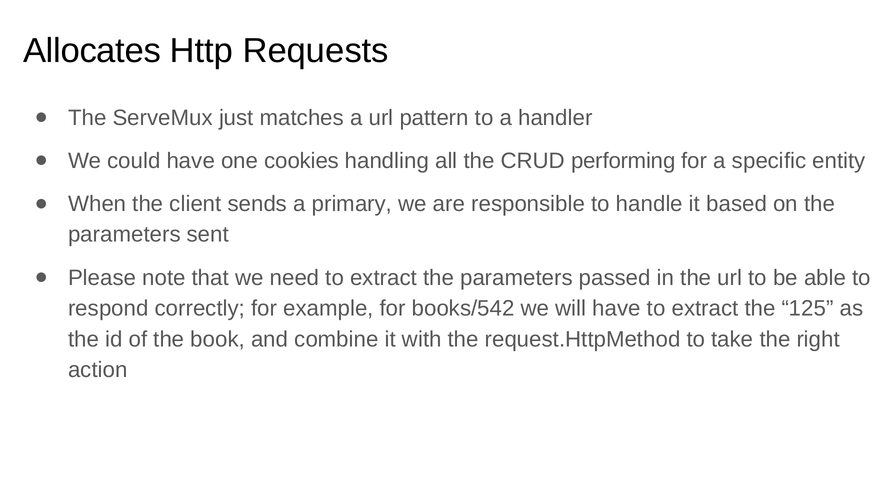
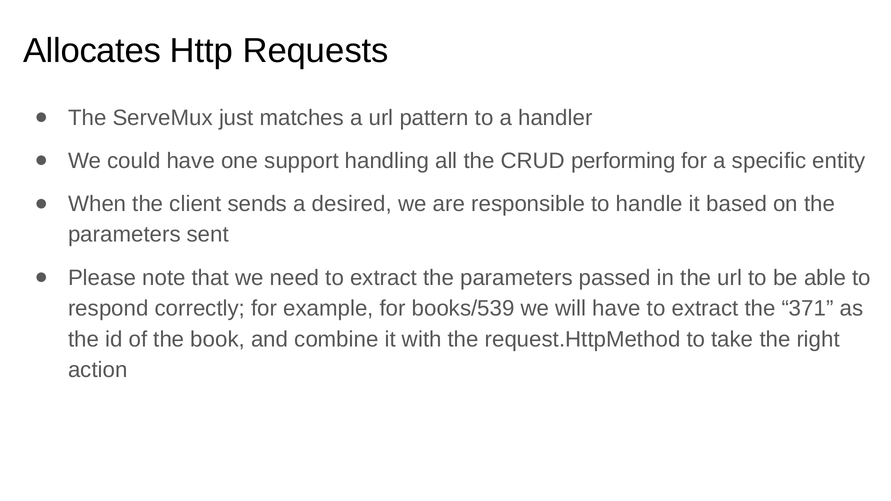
cookies: cookies -> support
primary: primary -> desired
books/542: books/542 -> books/539
125: 125 -> 371
